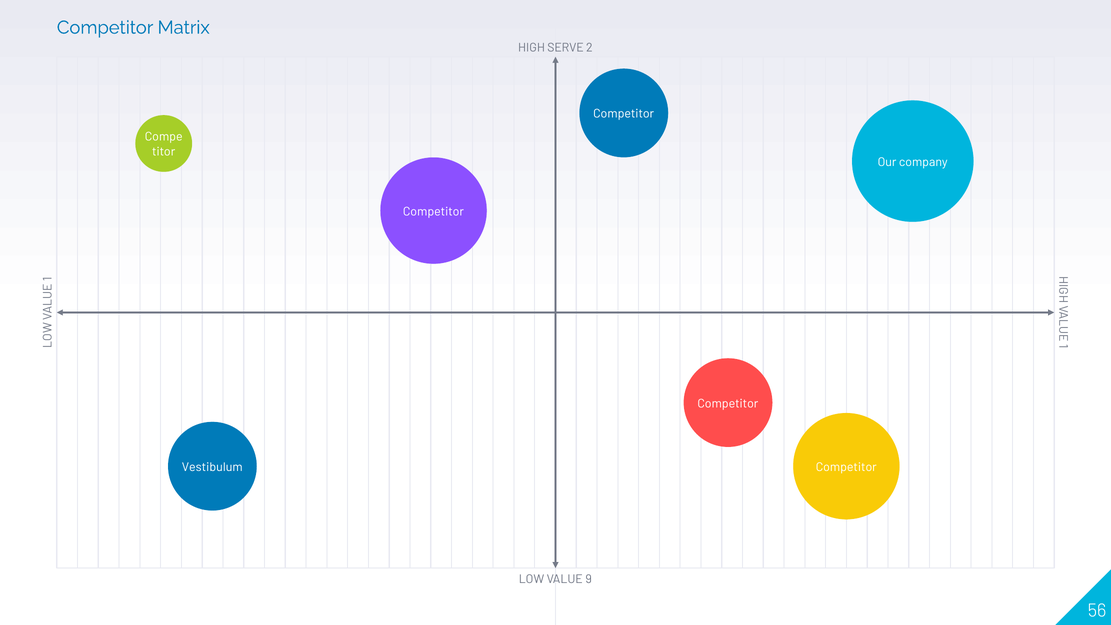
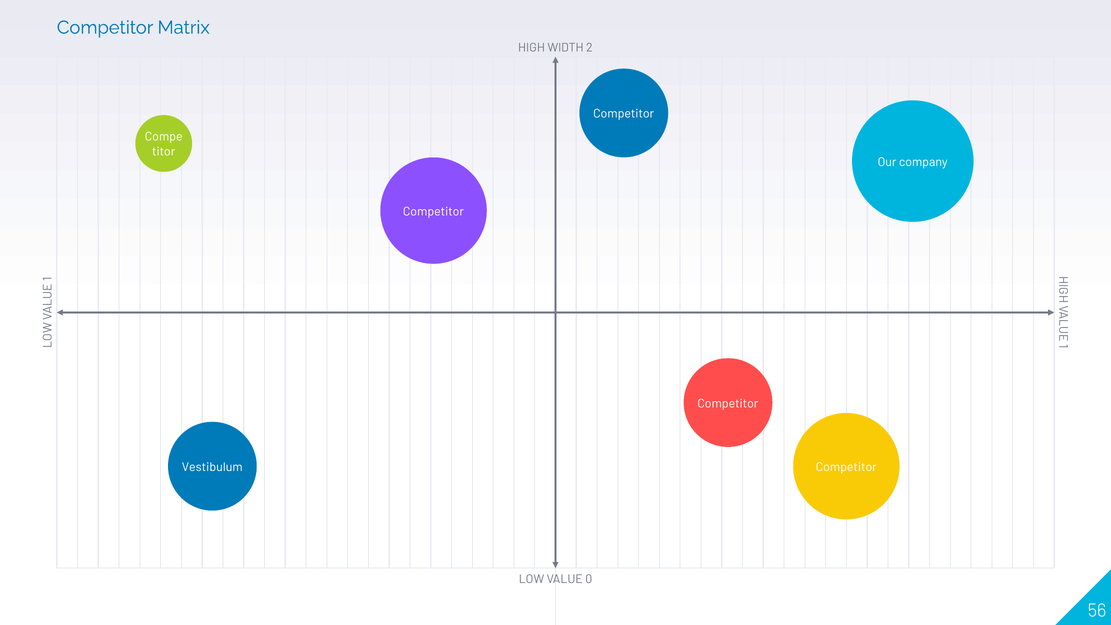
SERVE: SERVE -> WIDTH
9: 9 -> 0
